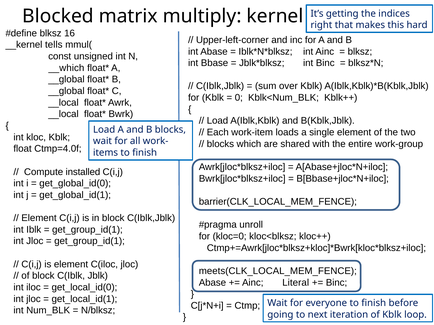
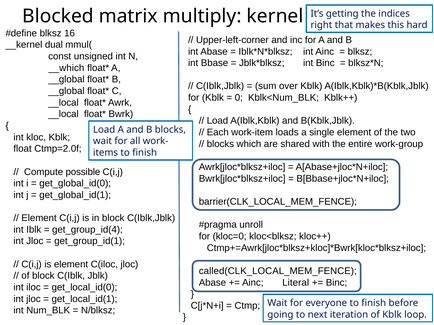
tells: tells -> dual
Ctmp=4.0f: Ctmp=4.0f -> Ctmp=2.0f
installed: installed -> possible
get_group_id(1 at (87, 230): get_group_id(1 -> get_group_id(4
meets(CLK_LOCAL_MEM_FENCE: meets(CLK_LOCAL_MEM_FENCE -> called(CLK_LOCAL_MEM_FENCE
